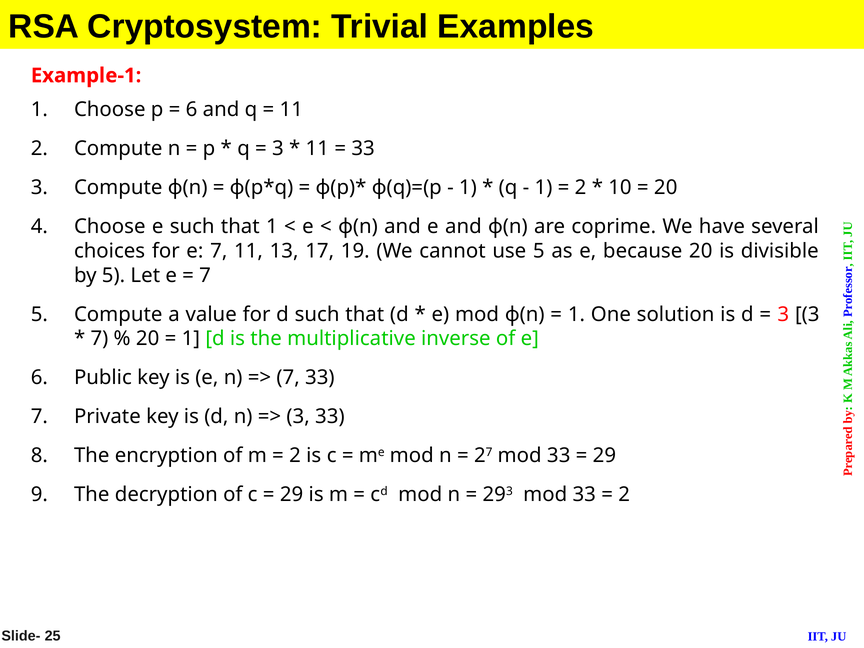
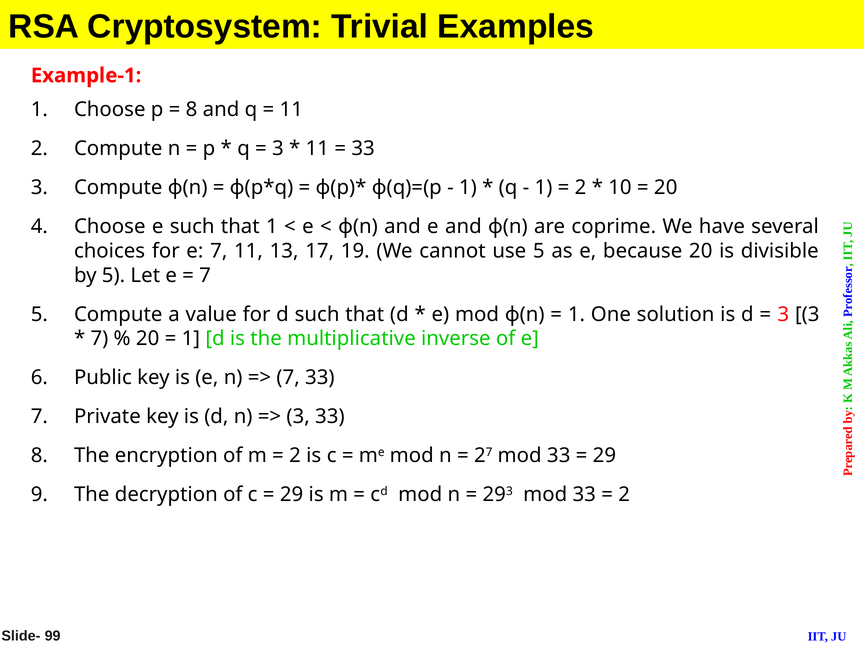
6 at (191, 110): 6 -> 8
25: 25 -> 99
